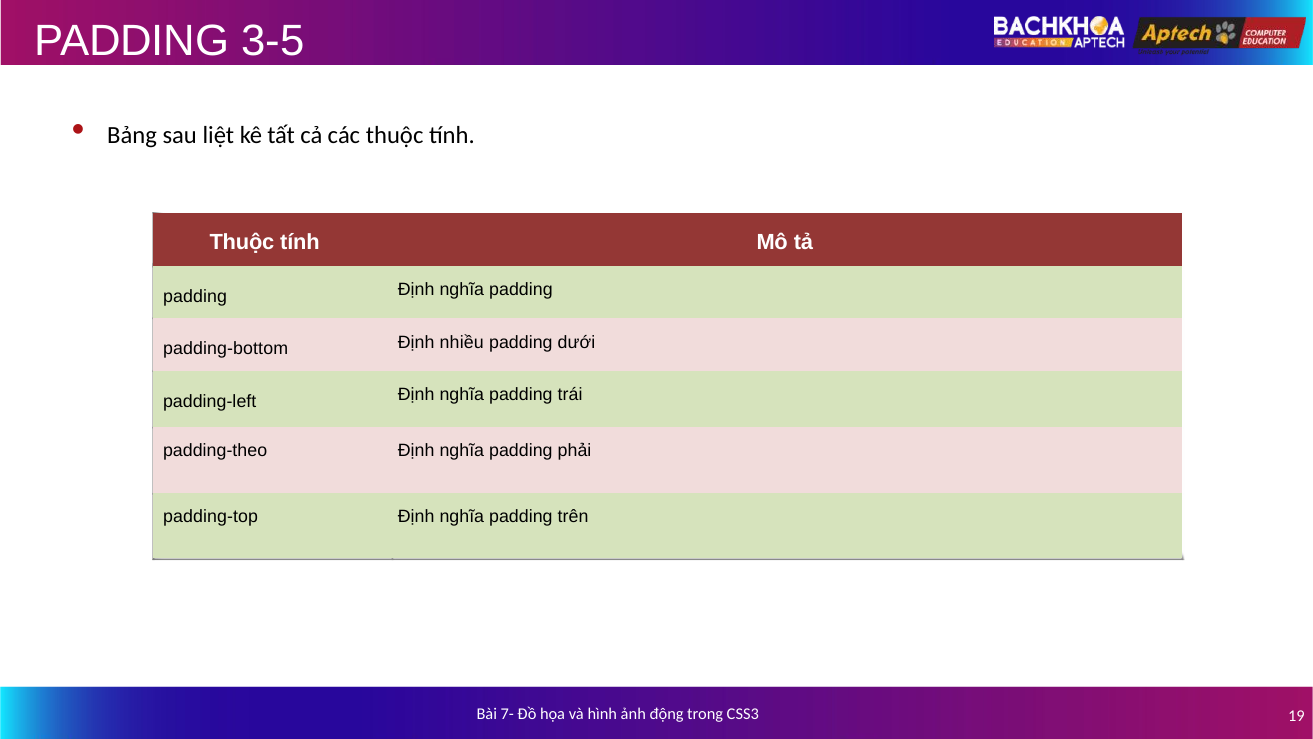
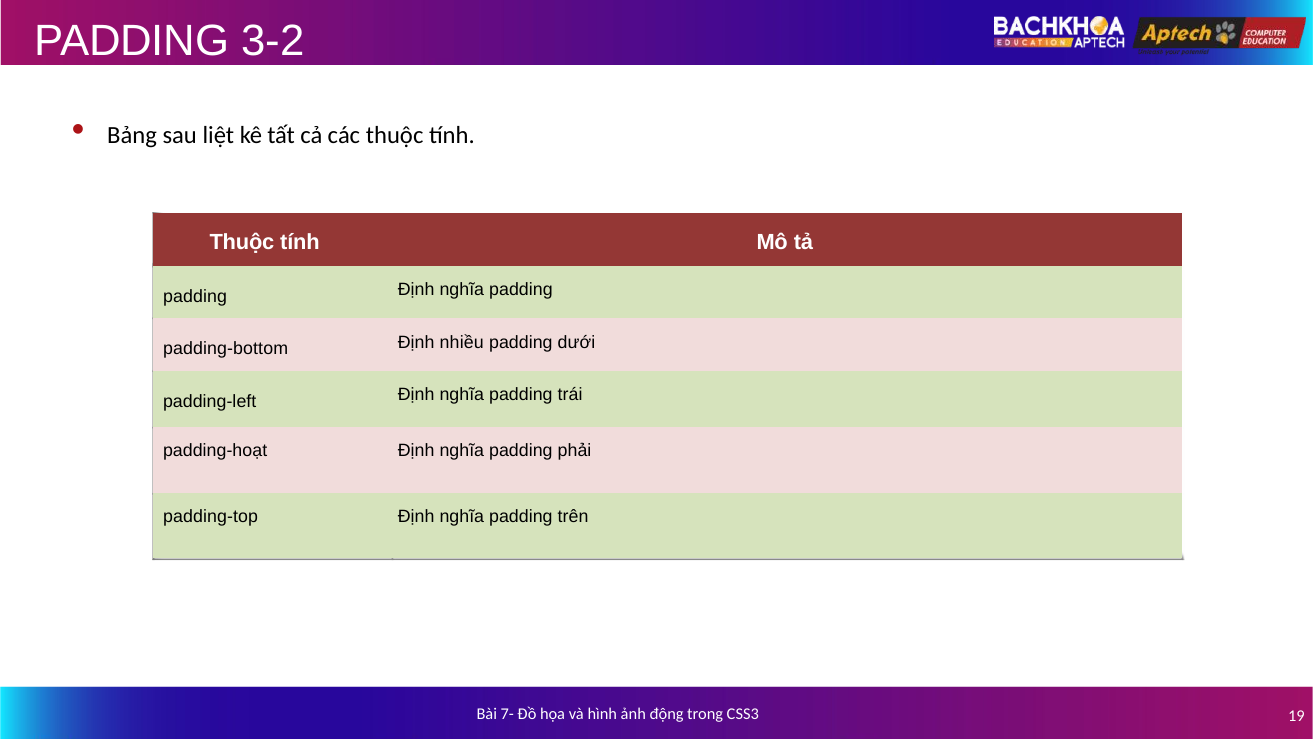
3-5: 3-5 -> 3-2
padding-theo: padding-theo -> padding-hoạt
